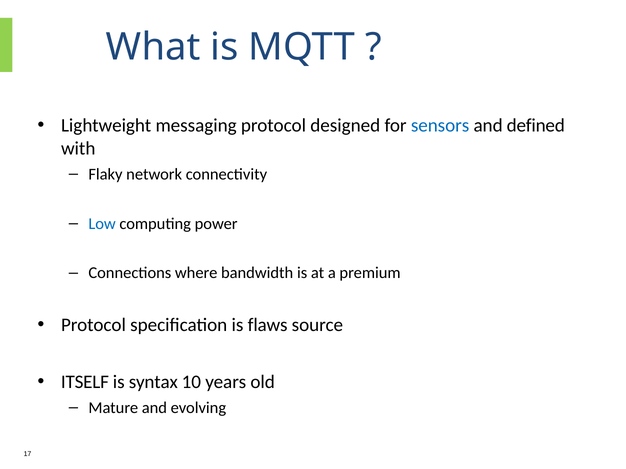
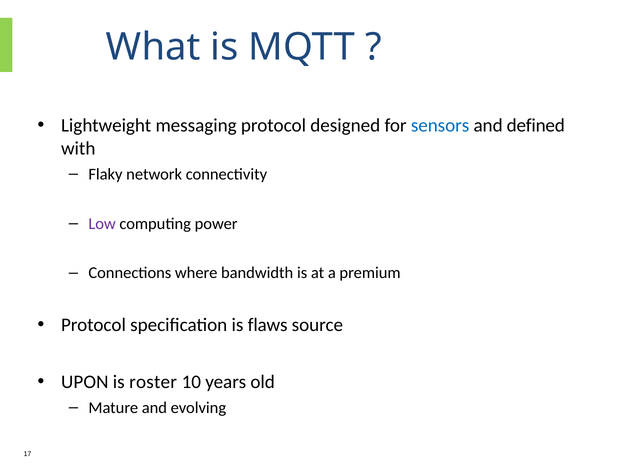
Low colour: blue -> purple
ITSELF: ITSELF -> UPON
syntax: syntax -> roster
